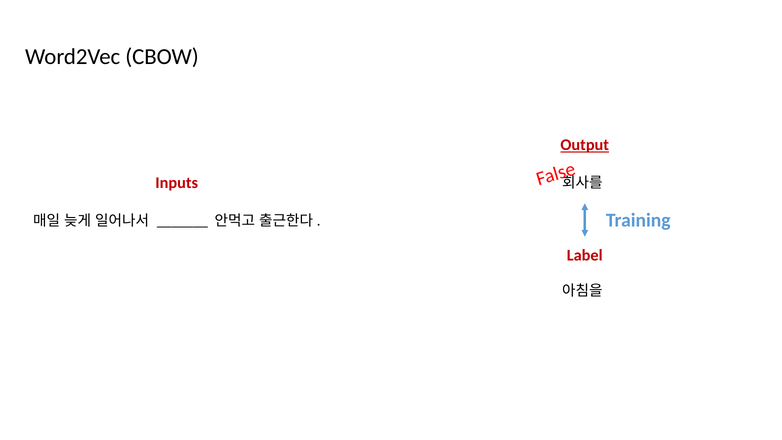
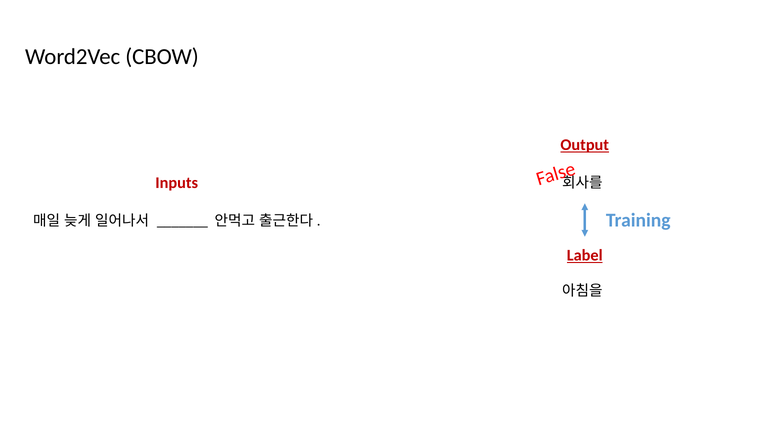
Label underline: none -> present
